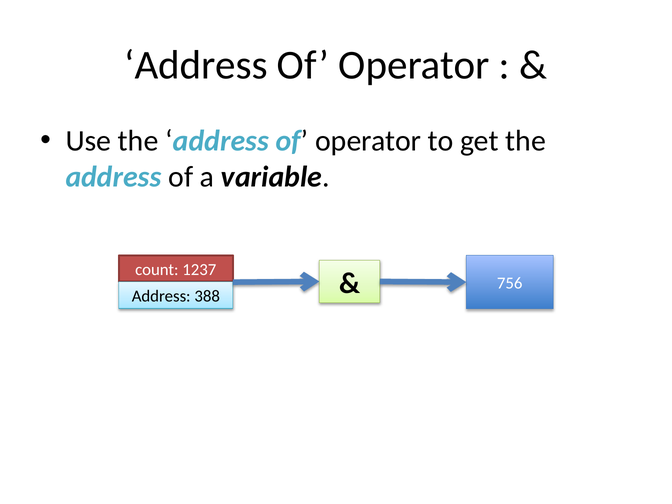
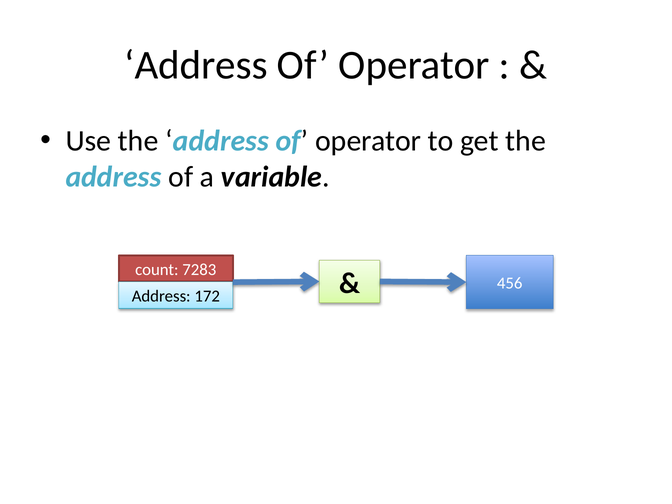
1237: 1237 -> 7283
388: 388 -> 172
756: 756 -> 456
